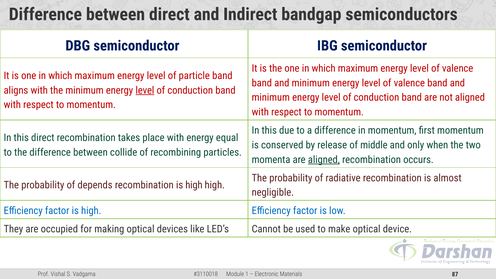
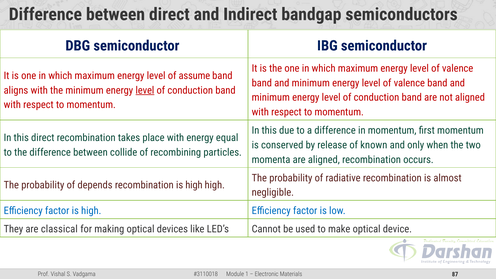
particle: particle -> assume
middle: middle -> known
aligned at (324, 160) underline: present -> none
occupied: occupied -> classical
